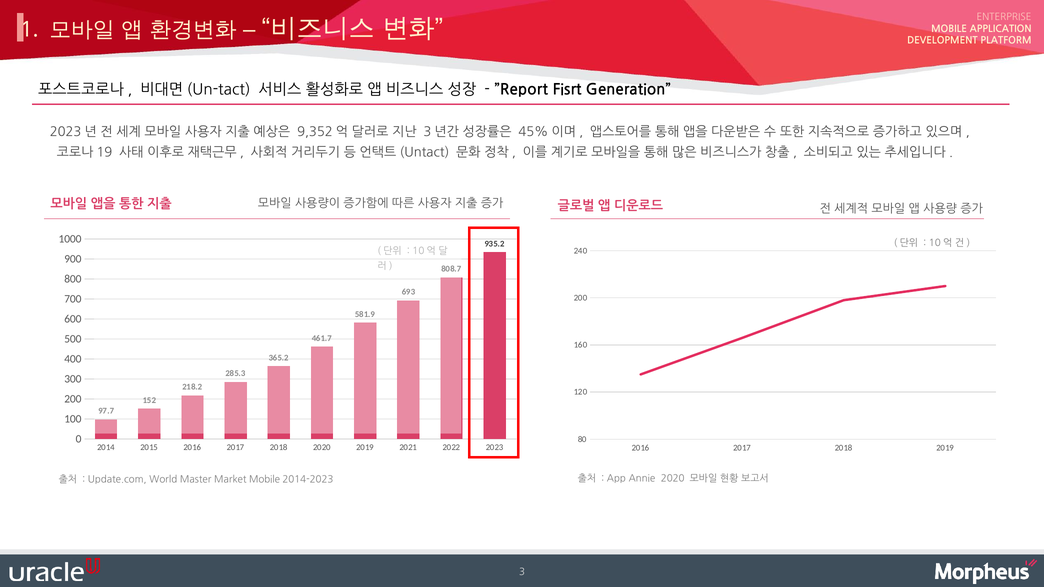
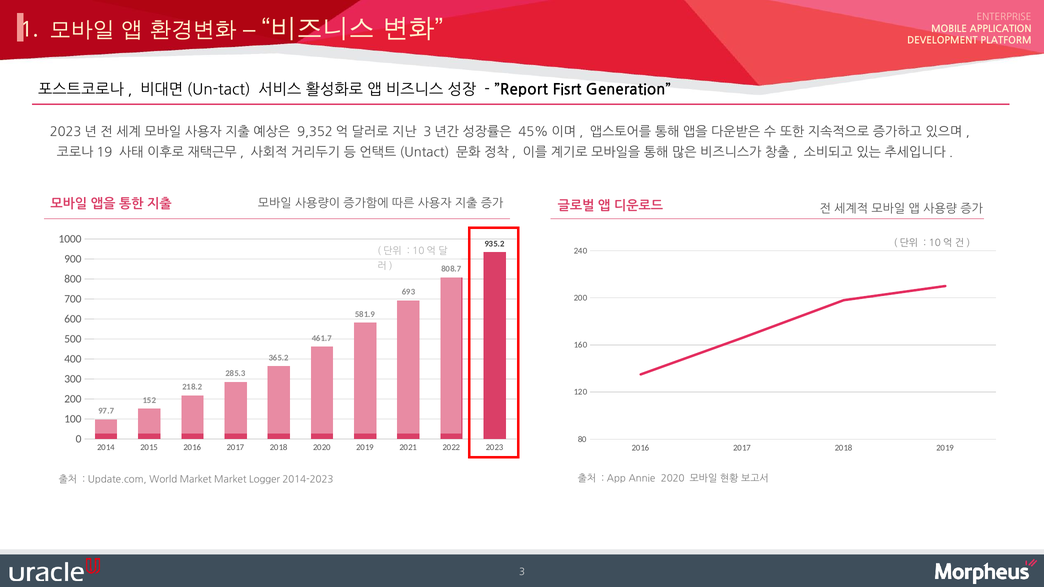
World Master: Master -> Market
Market Mobile: Mobile -> Logger
